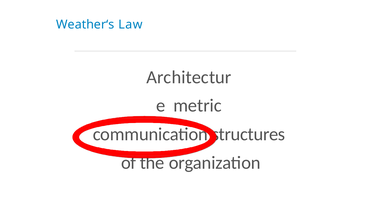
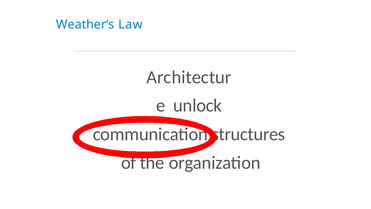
metric: metric -> unlock
